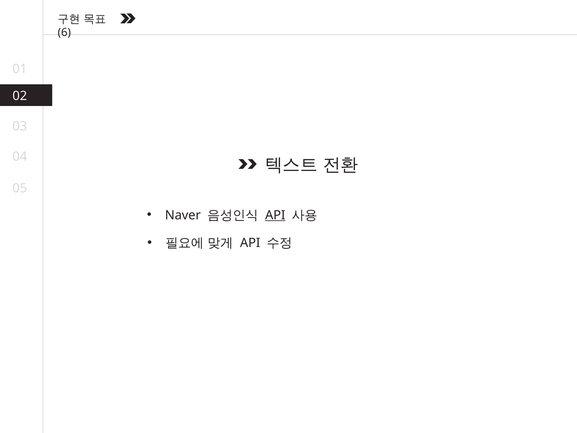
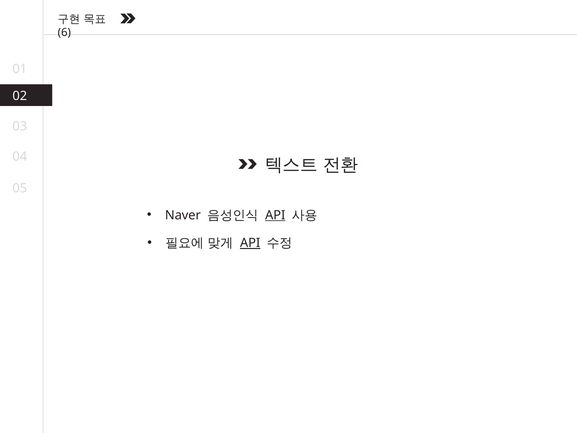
API at (250, 243) underline: none -> present
